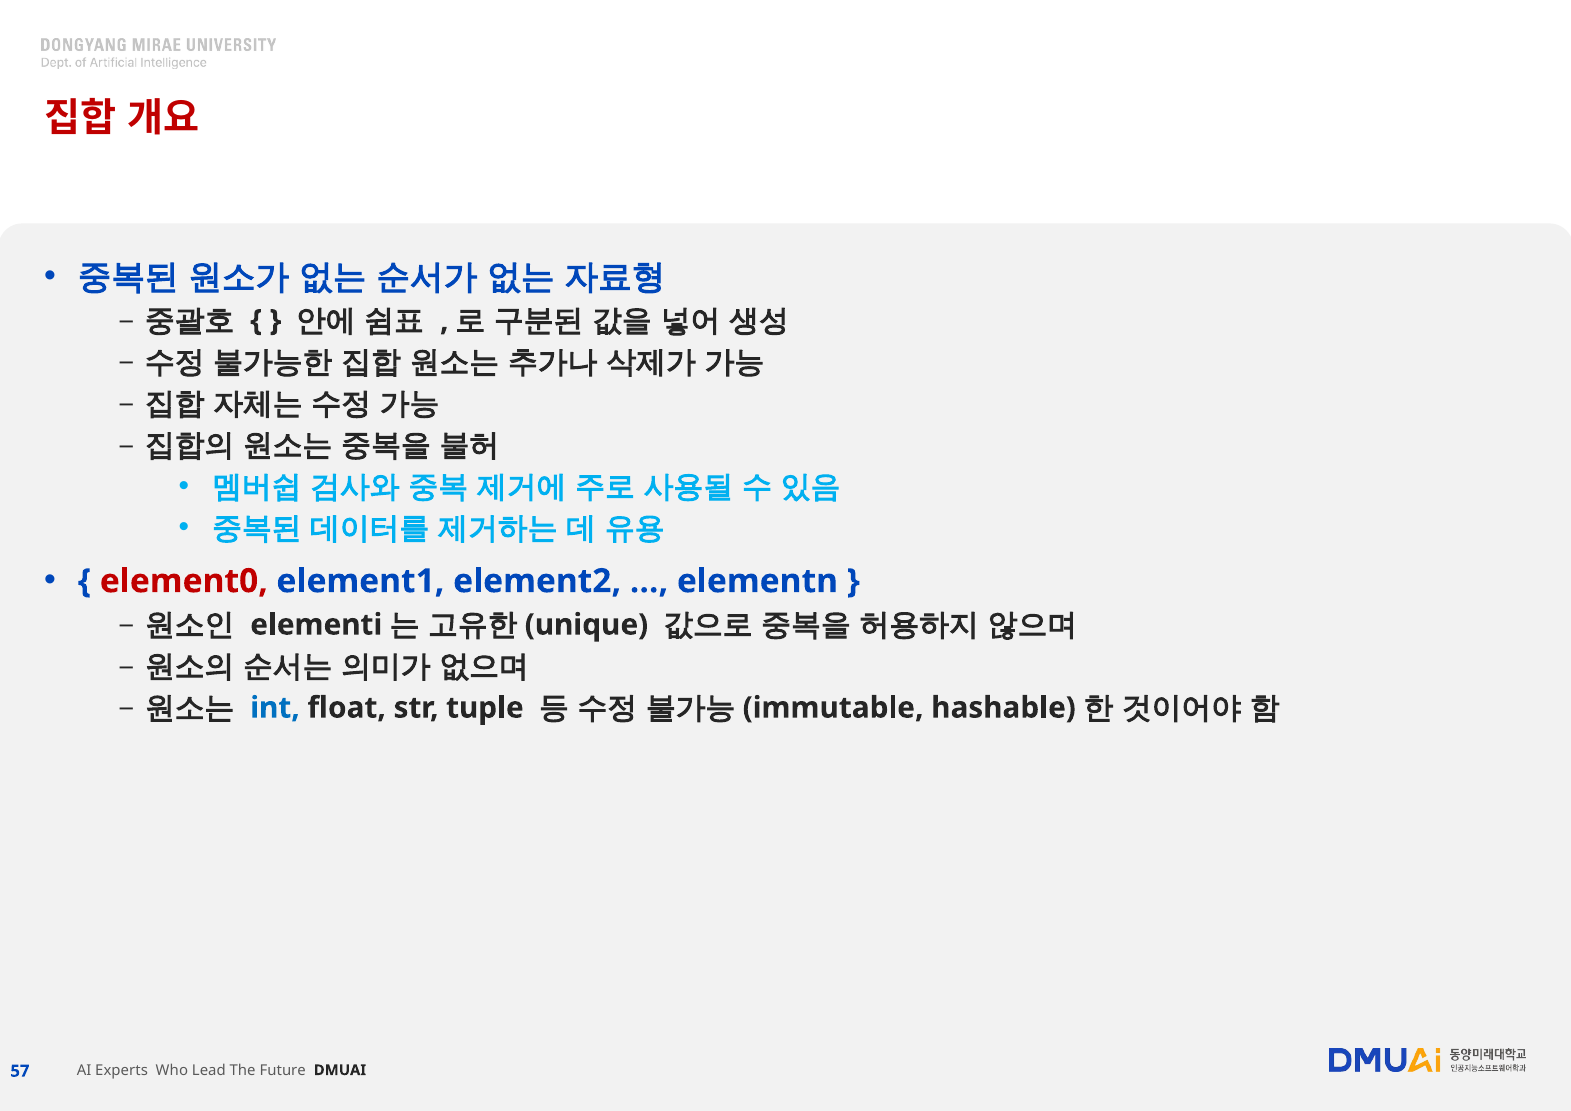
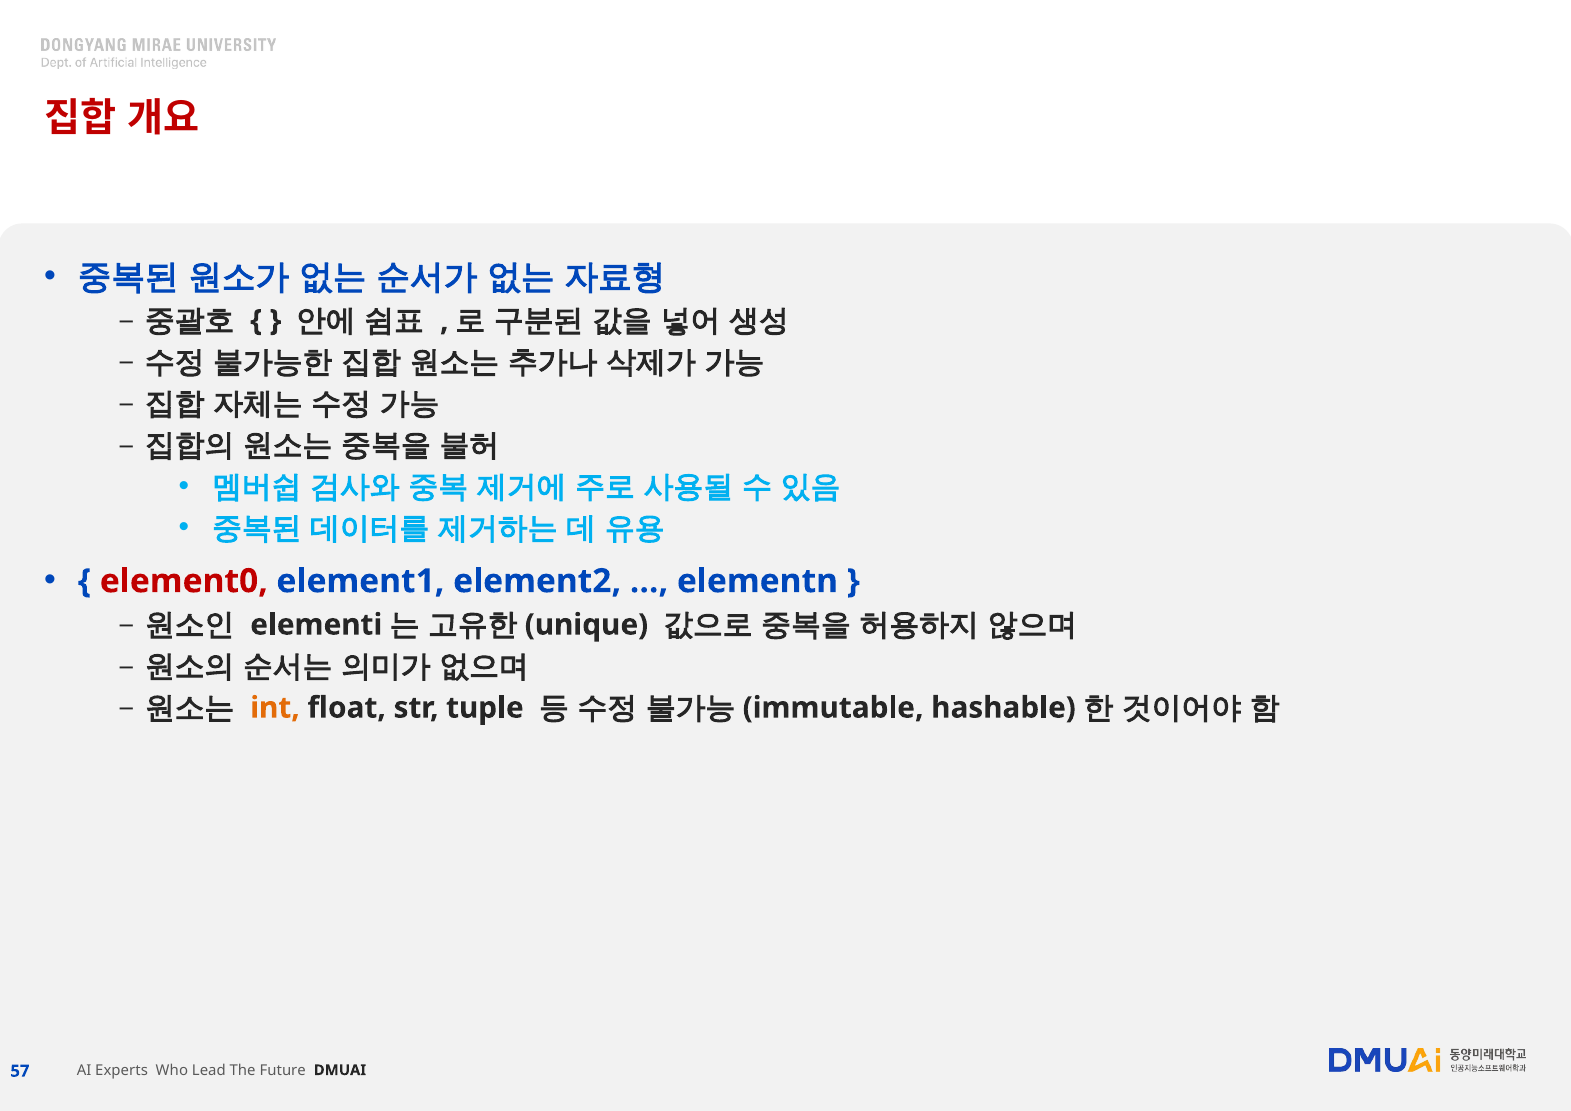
int colour: blue -> orange
